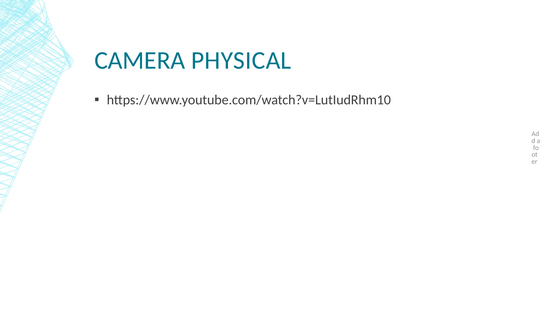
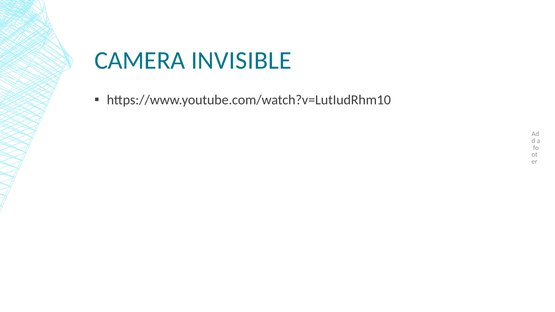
PHYSICAL: PHYSICAL -> INVISIBLE
